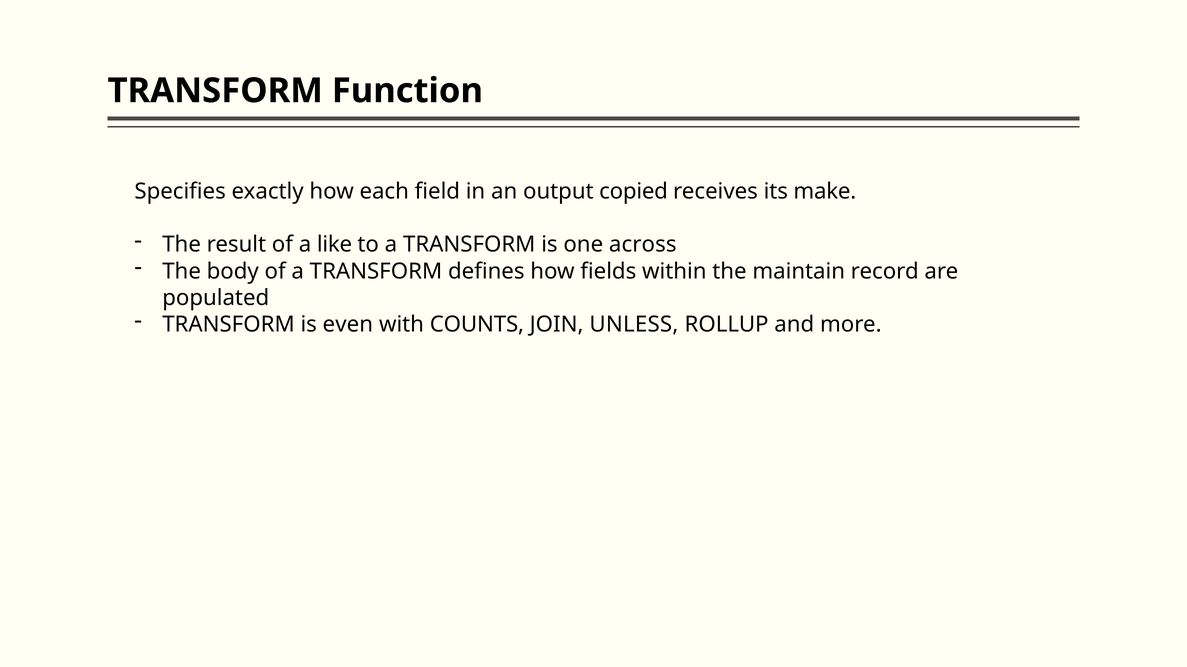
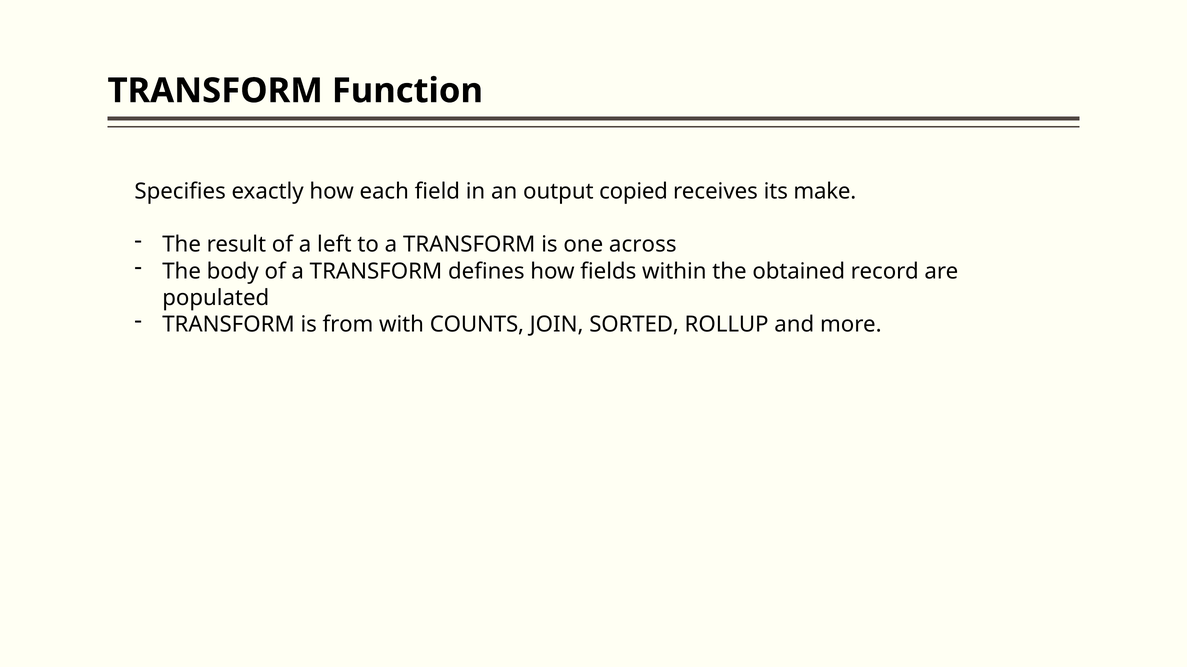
like: like -> left
maintain: maintain -> obtained
even: even -> from
UNLESS: UNLESS -> SORTED
